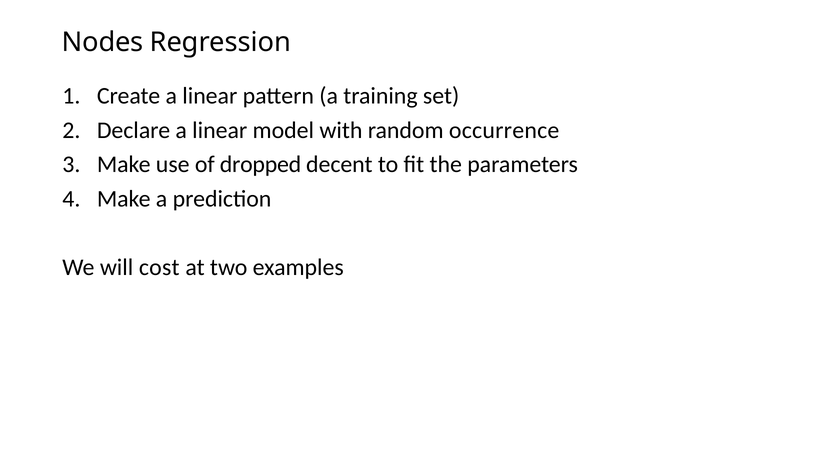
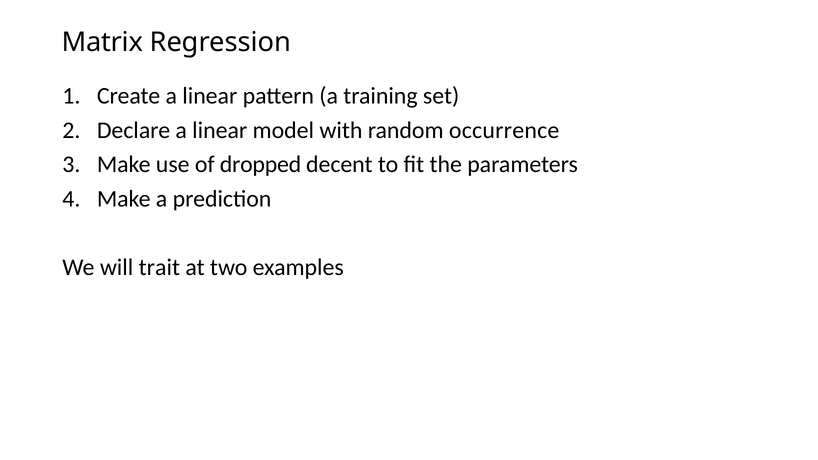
Nodes: Nodes -> Matrix
cost: cost -> trait
